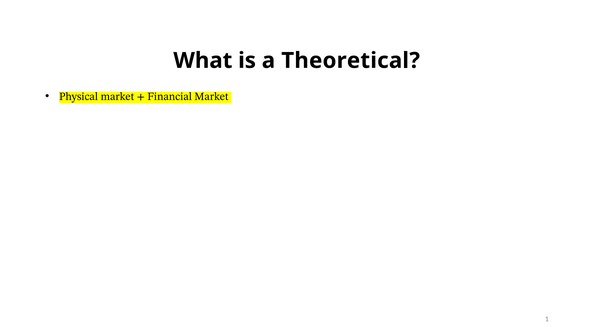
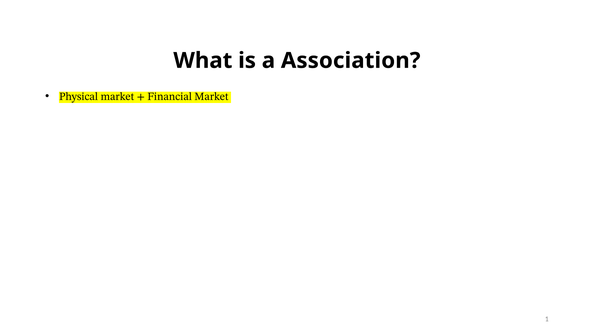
Theoretical: Theoretical -> Association
